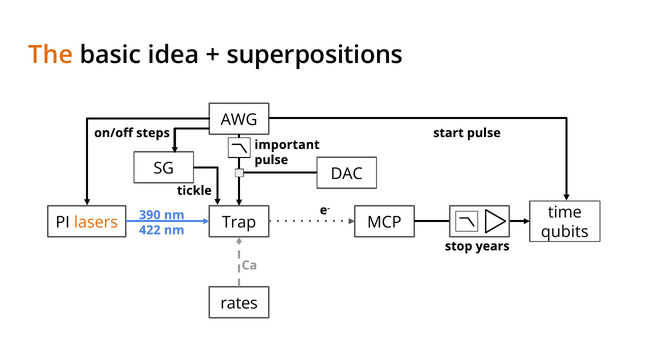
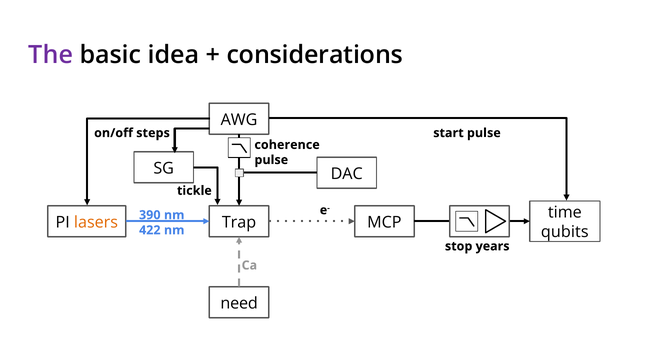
The colour: orange -> purple
superpositions: superpositions -> considerations
important: important -> coherence
rates: rates -> need
